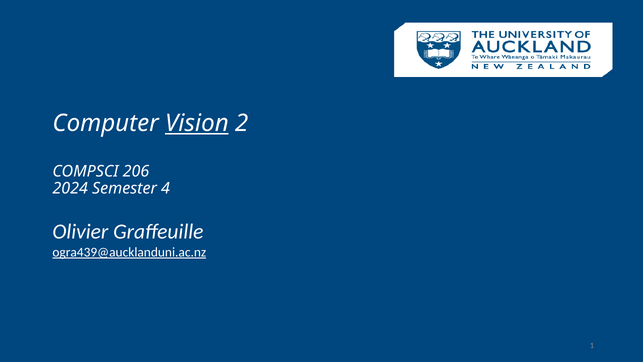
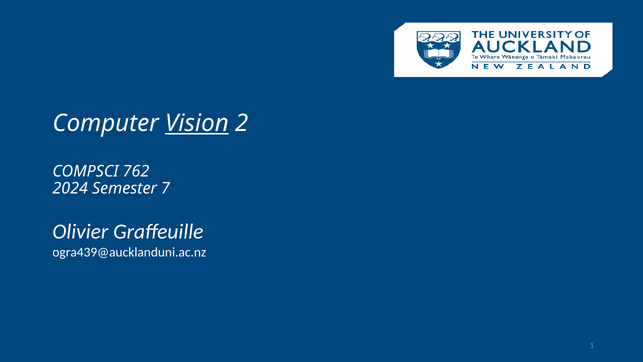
206: 206 -> 762
4: 4 -> 7
ogra439@aucklanduni.ac.nz underline: present -> none
